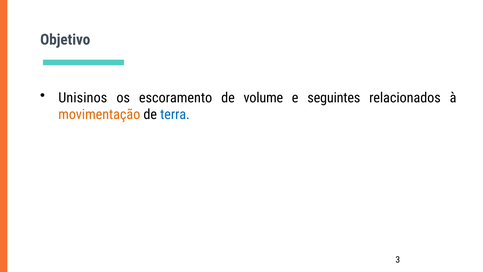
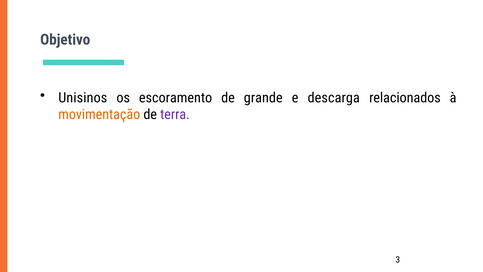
volume: volume -> grande
seguintes: seguintes -> descarga
terra colour: blue -> purple
